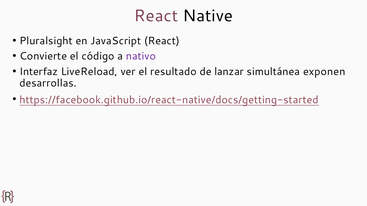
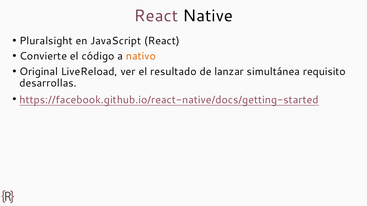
nativo colour: purple -> orange
Interfaz: Interfaz -> Original
exponen: exponen -> requisito
